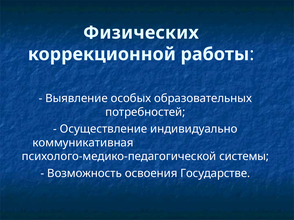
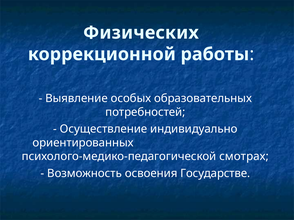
коммуникативная: коммуникативная -> ориентированных
системы: системы -> смотрах
